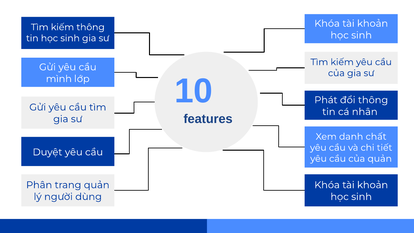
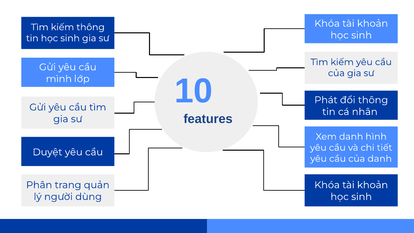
chất: chất -> hình
của quản: quản -> danh
